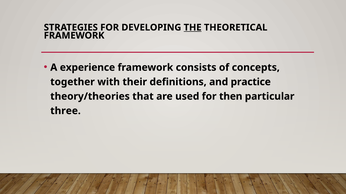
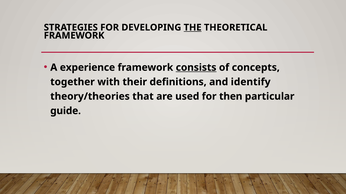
consists underline: none -> present
practice: practice -> identify
three: three -> guide
